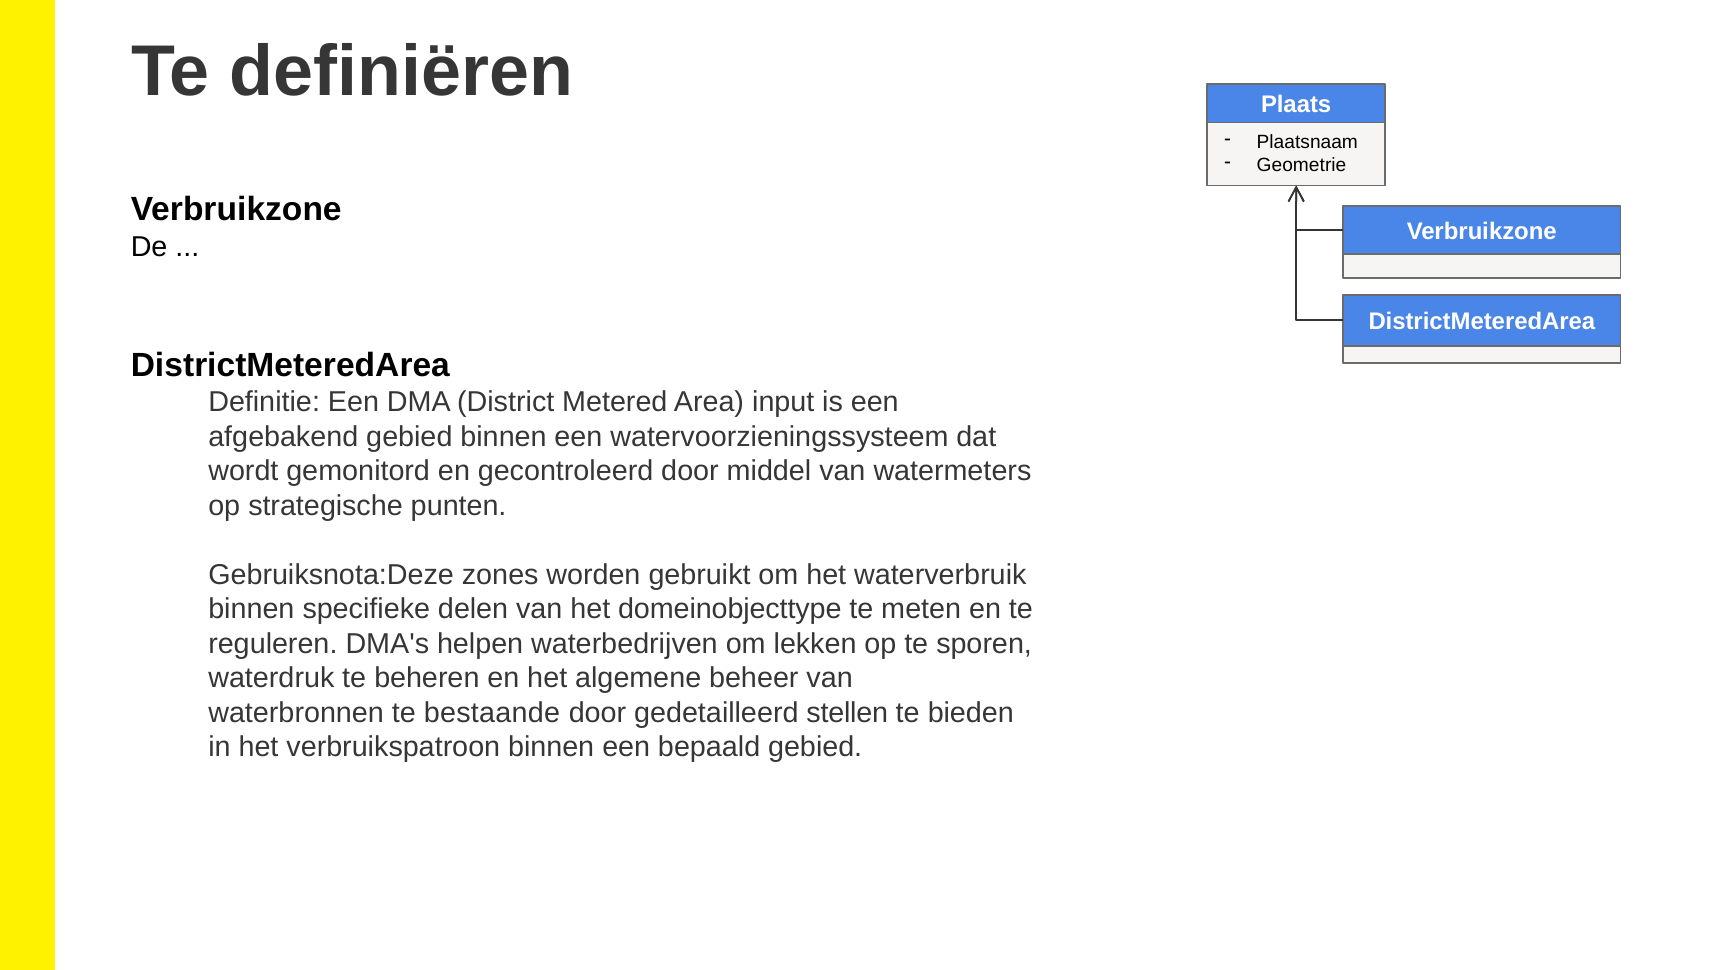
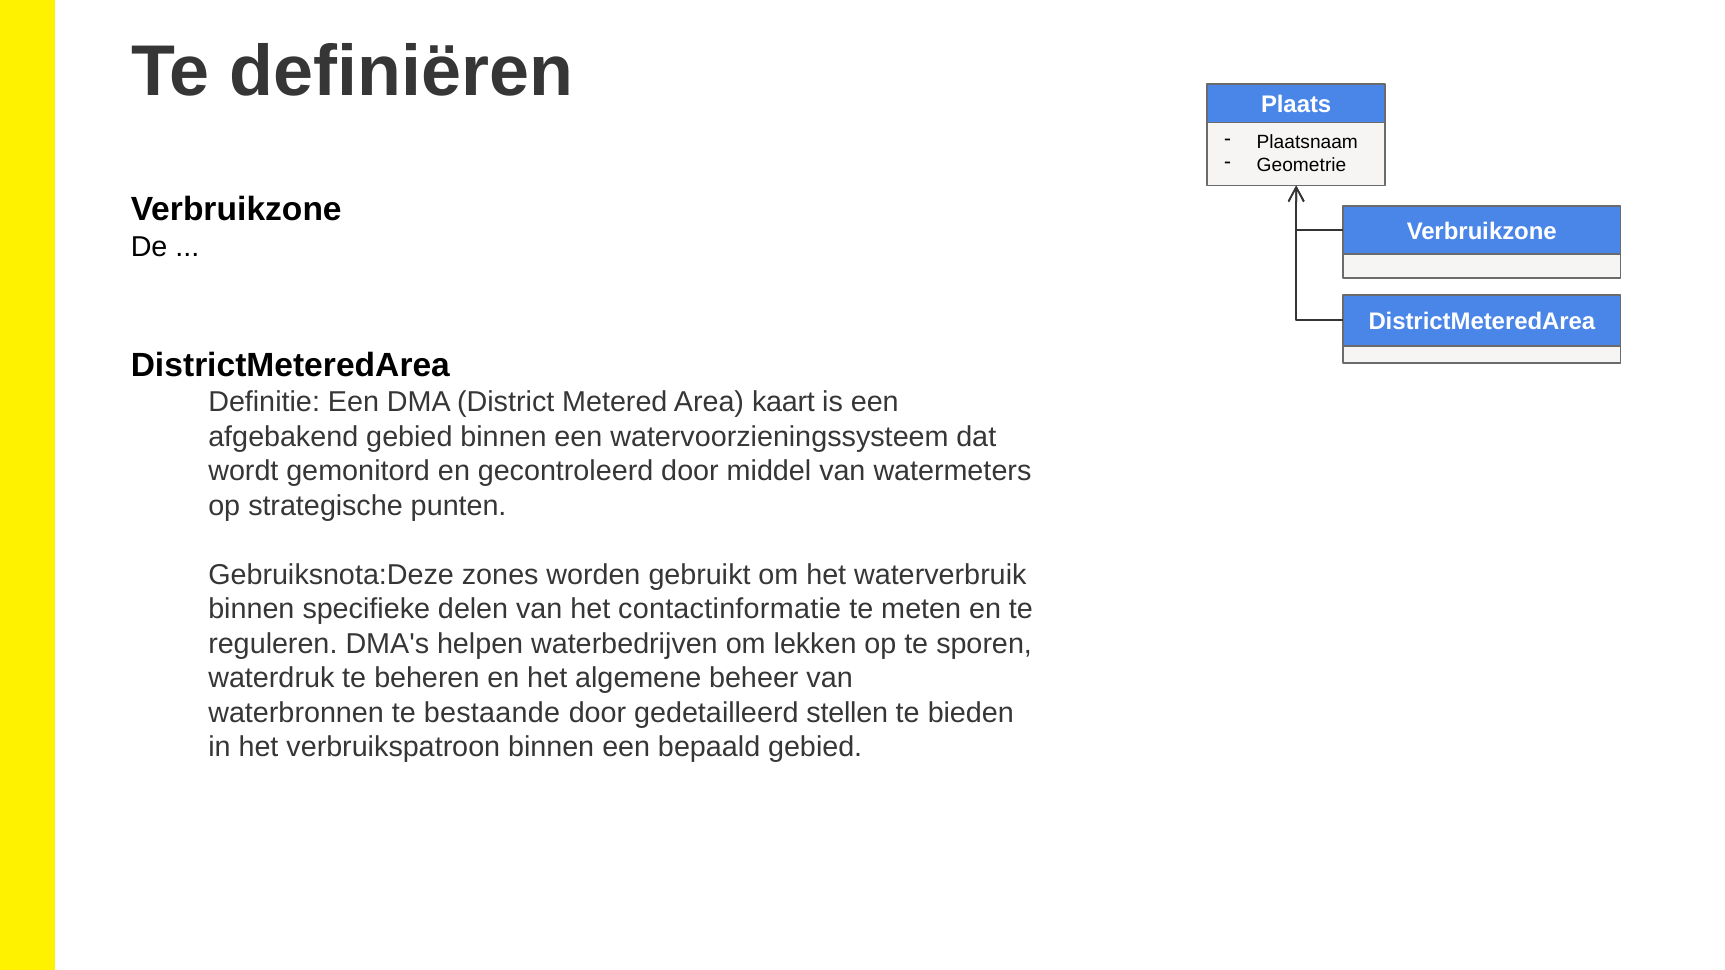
input: input -> kaart
domeinobjecttype: domeinobjecttype -> contactinformatie
